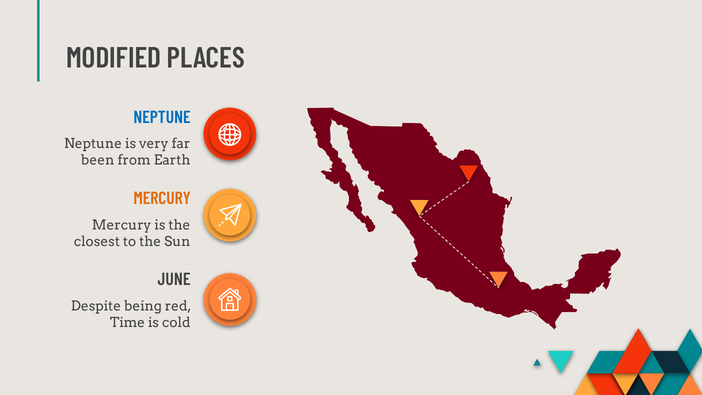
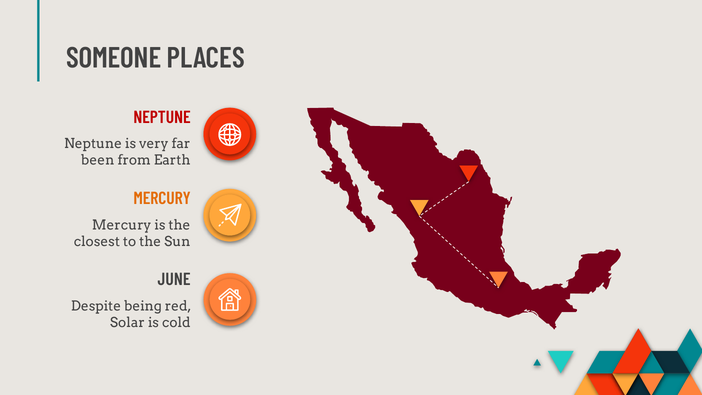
MODIFIED: MODIFIED -> SOMEONE
NEPTUNE at (162, 117) colour: blue -> red
Time: Time -> Solar
